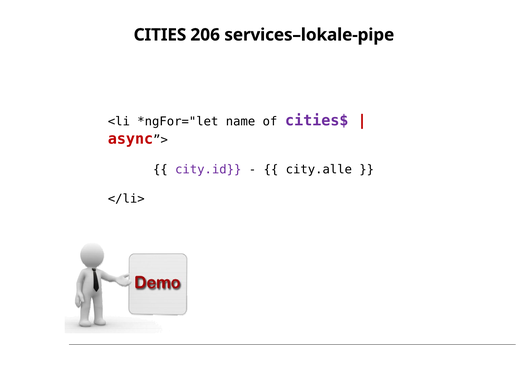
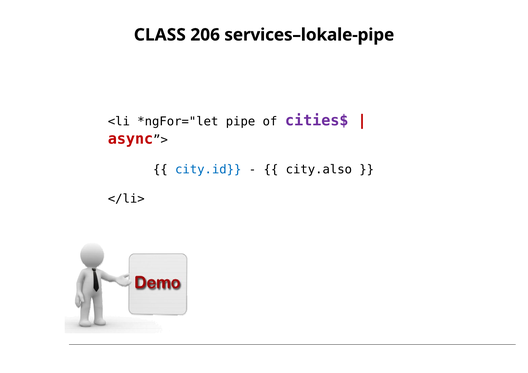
CITIES: CITIES -> CLASS
name: name -> pipe
city.id colour: purple -> blue
city.alle: city.alle -> city.also
